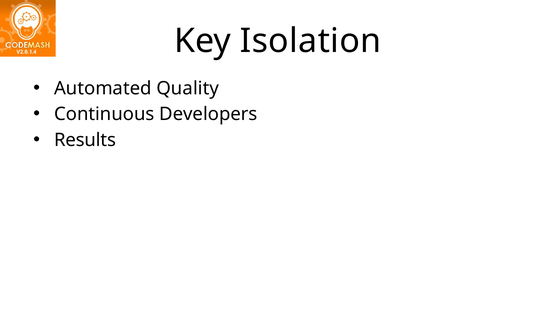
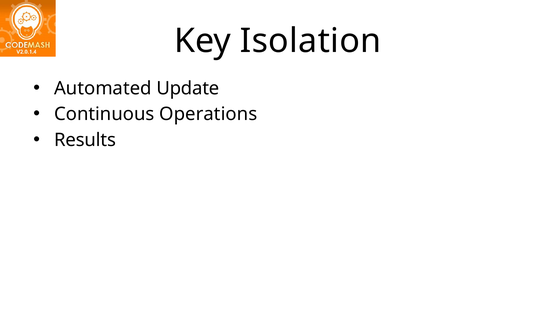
Quality: Quality -> Update
Developers: Developers -> Operations
